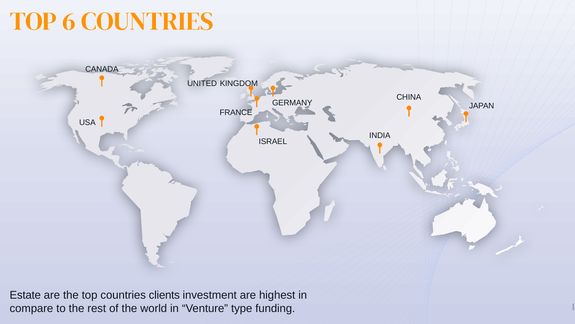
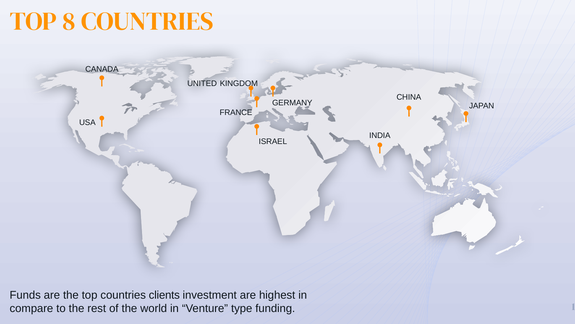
6: 6 -> 8
Estate: Estate -> Funds
